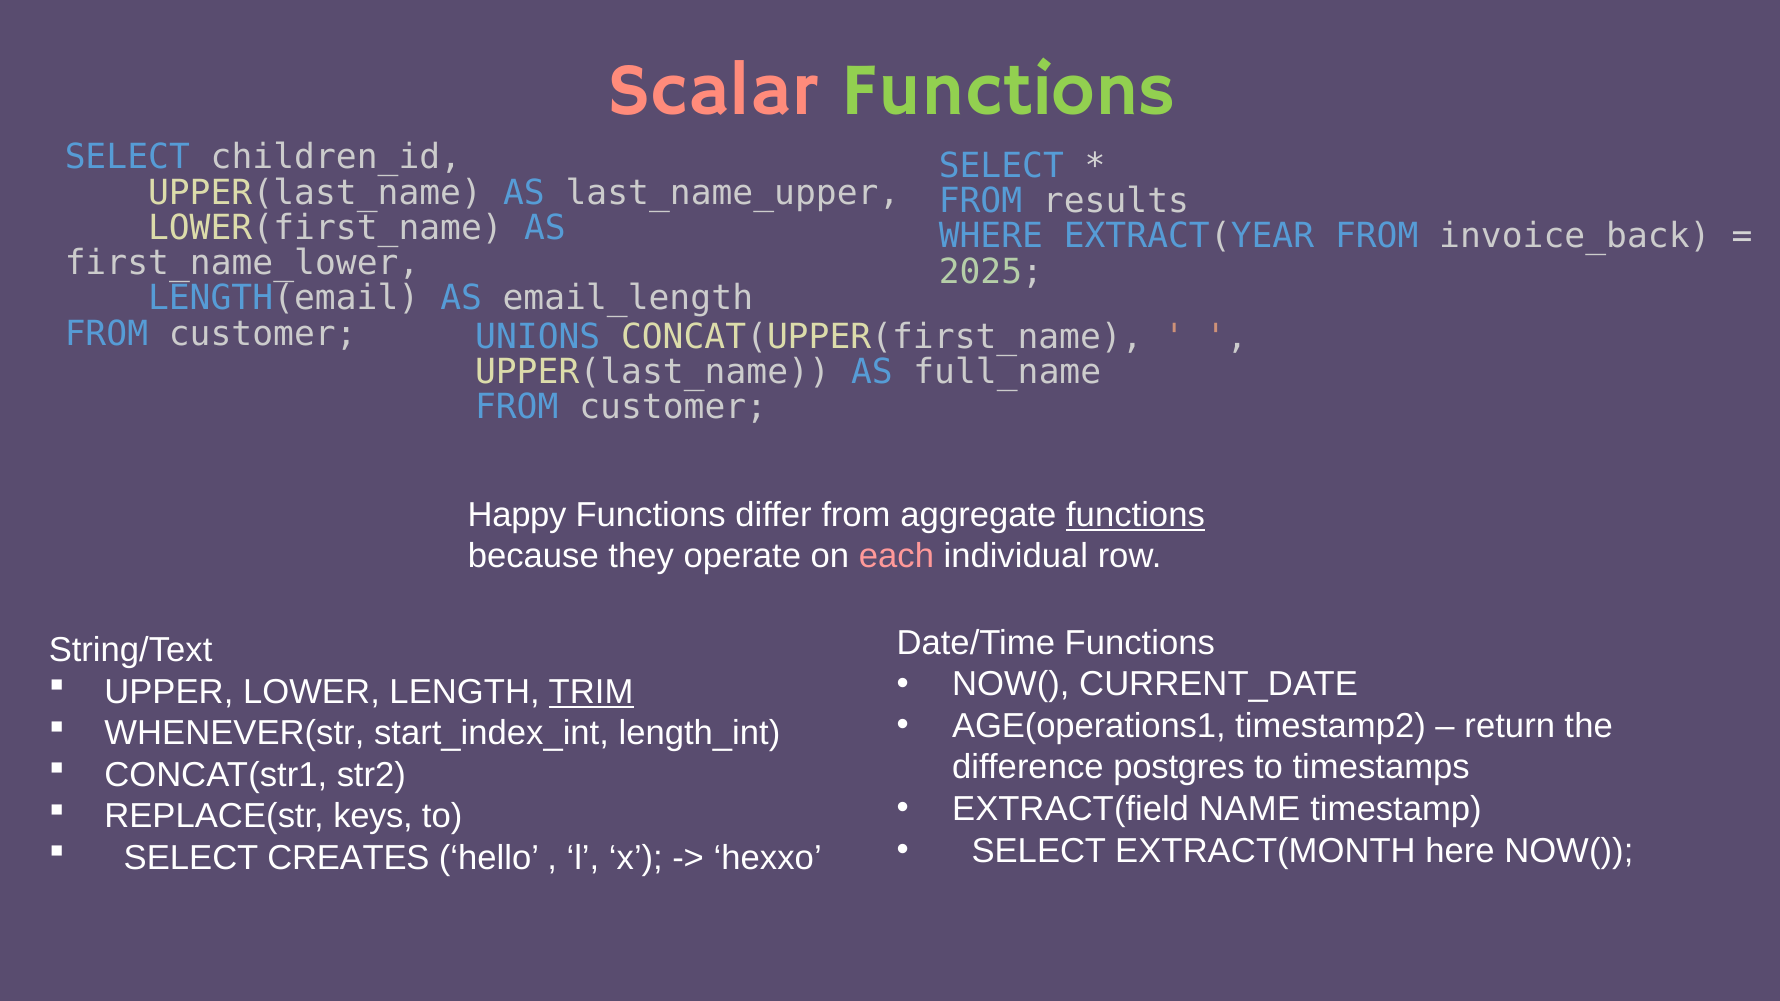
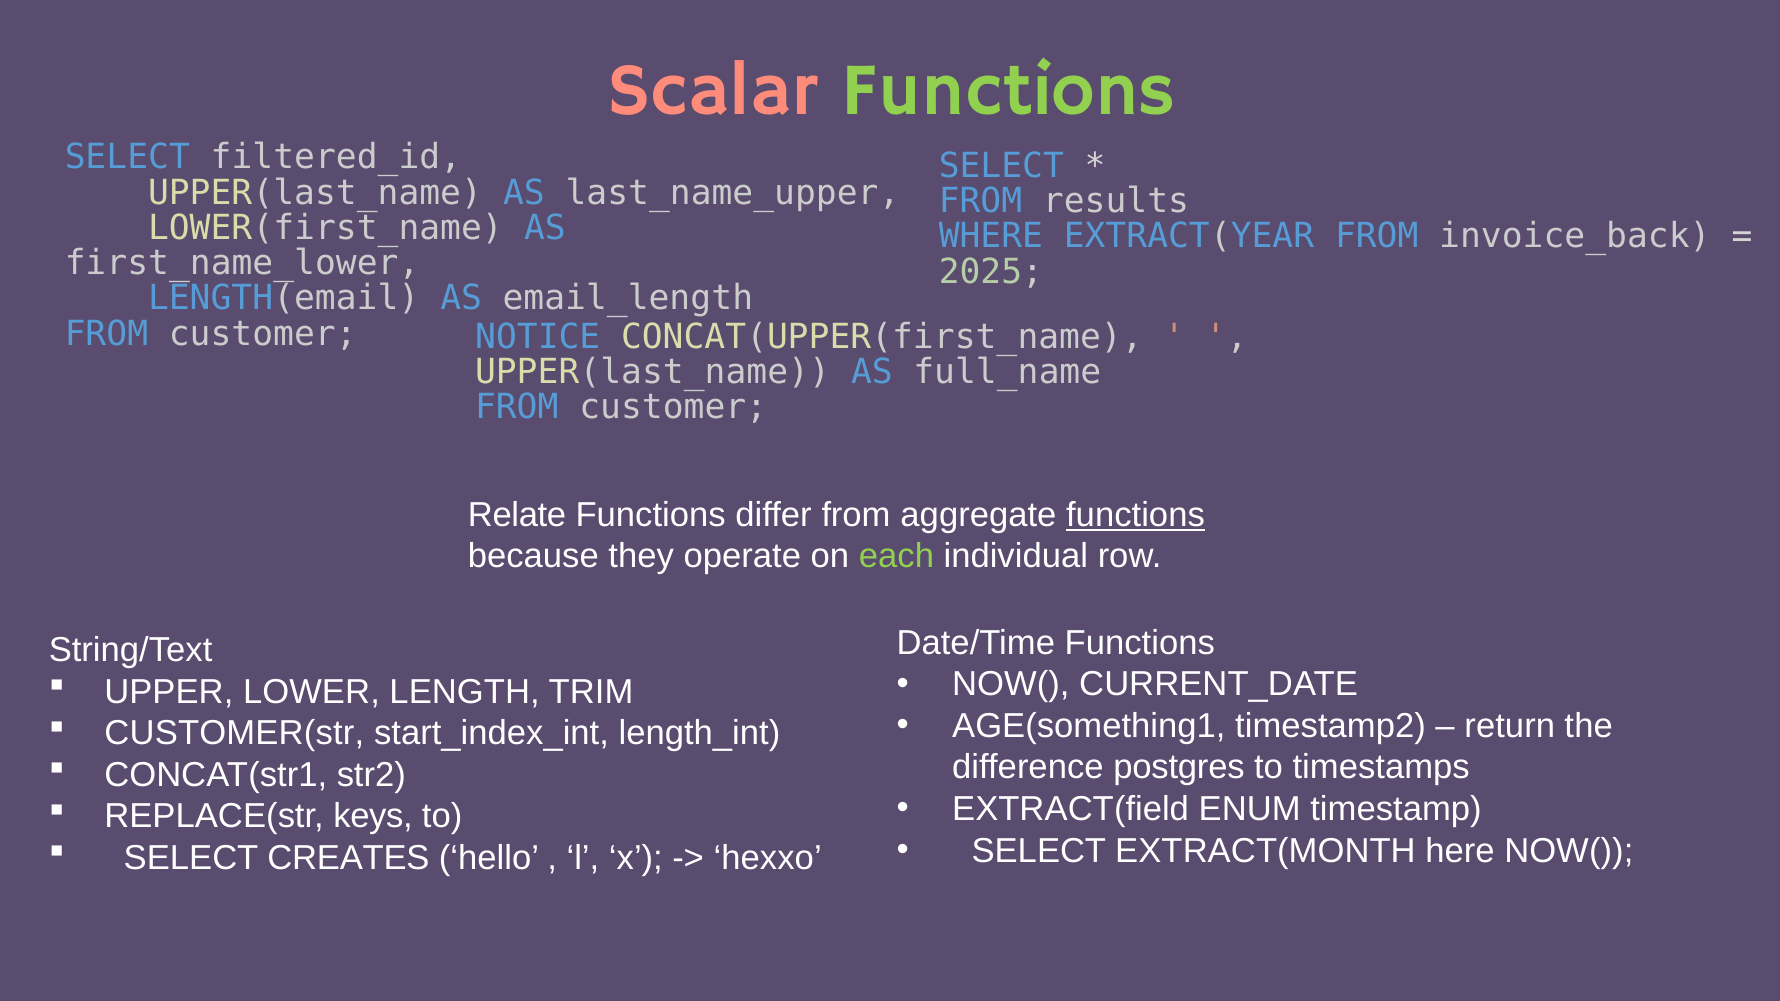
children_id: children_id -> filtered_id
UNIONS: UNIONS -> NOTICE
Happy: Happy -> Relate
each colour: pink -> light green
TRIM underline: present -> none
AGE(operations1: AGE(operations1 -> AGE(something1
WHENEVER(str: WHENEVER(str -> CUSTOMER(str
NAME: NAME -> ENUM
